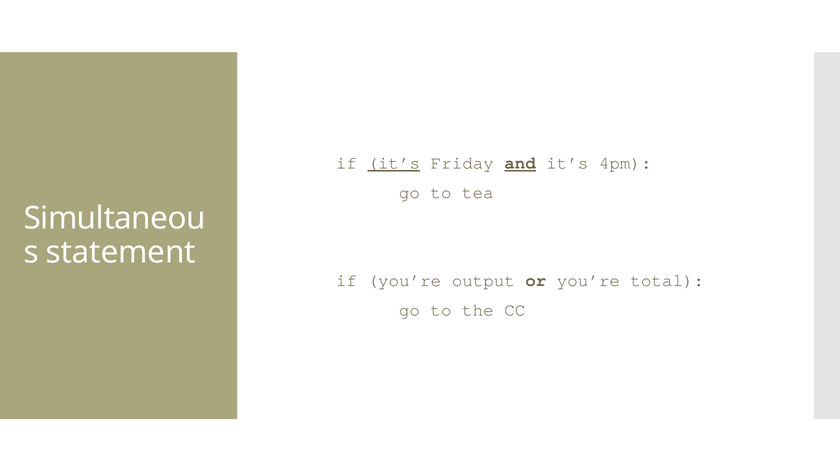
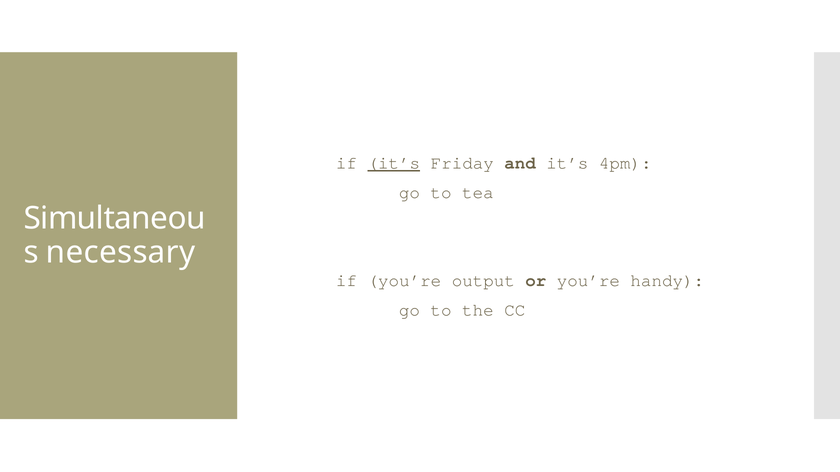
and underline: present -> none
statement: statement -> necessary
total: total -> handy
